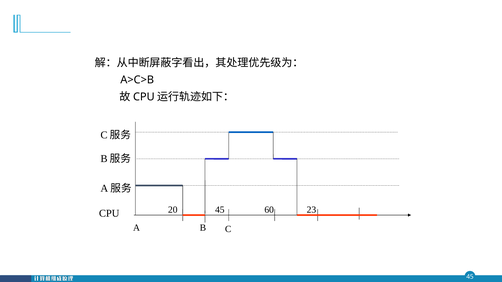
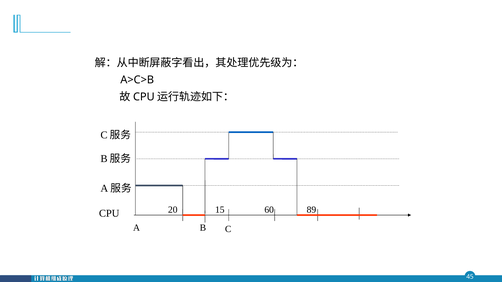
20 45: 45 -> 15
23: 23 -> 89
